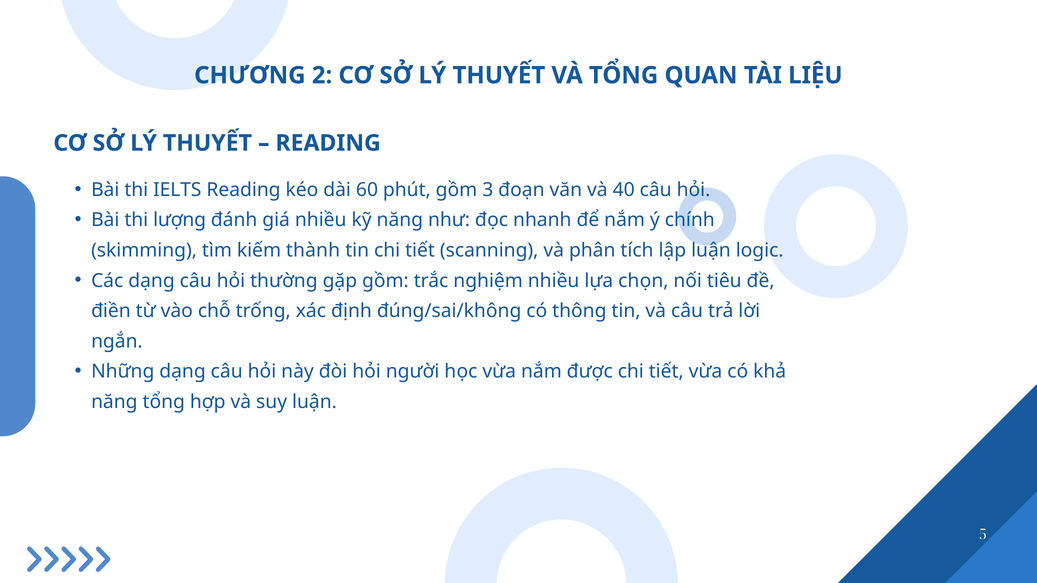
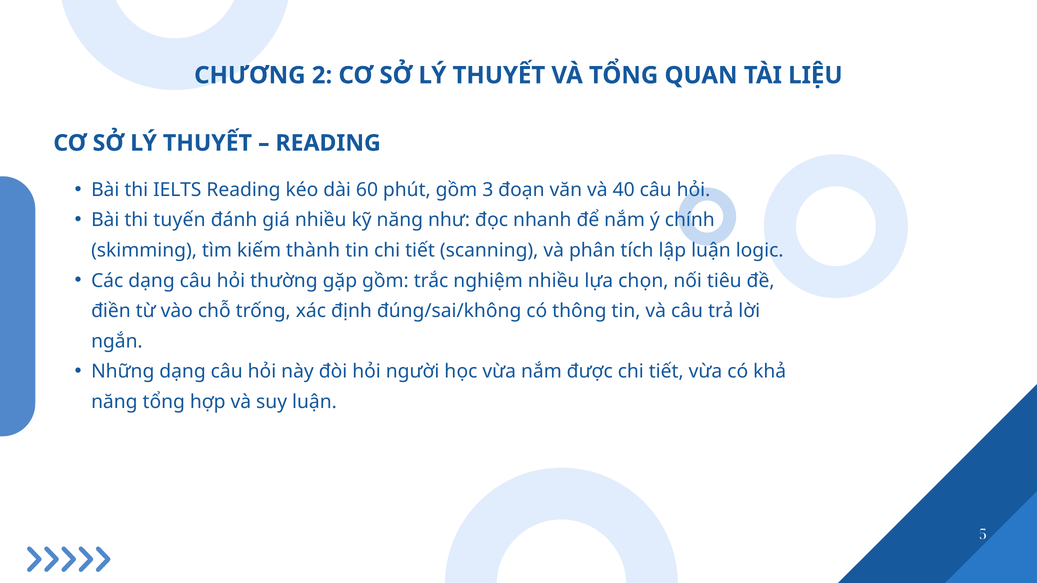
lượng: lượng -> tuyến
